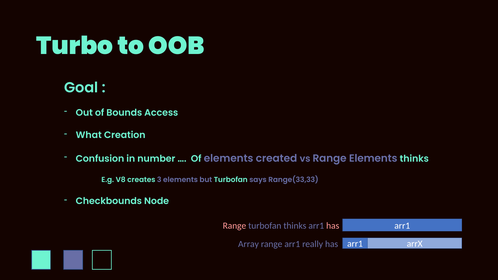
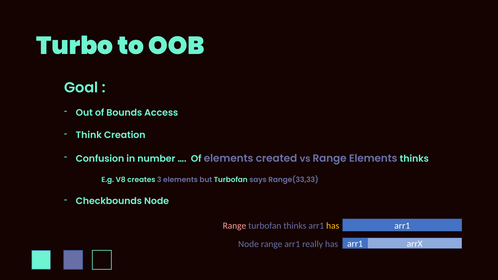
What: What -> Think
has at (333, 226) colour: pink -> yellow
Array at (248, 244): Array -> Node
